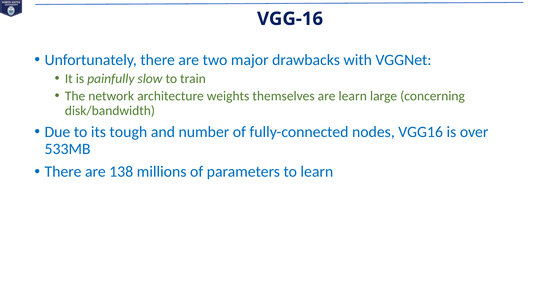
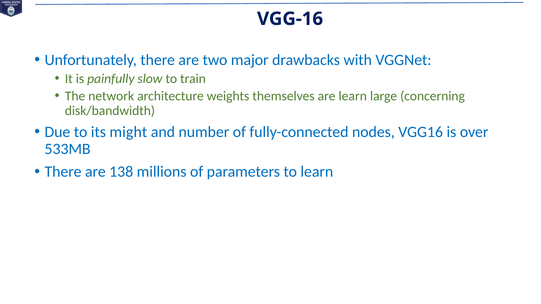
tough: tough -> might
